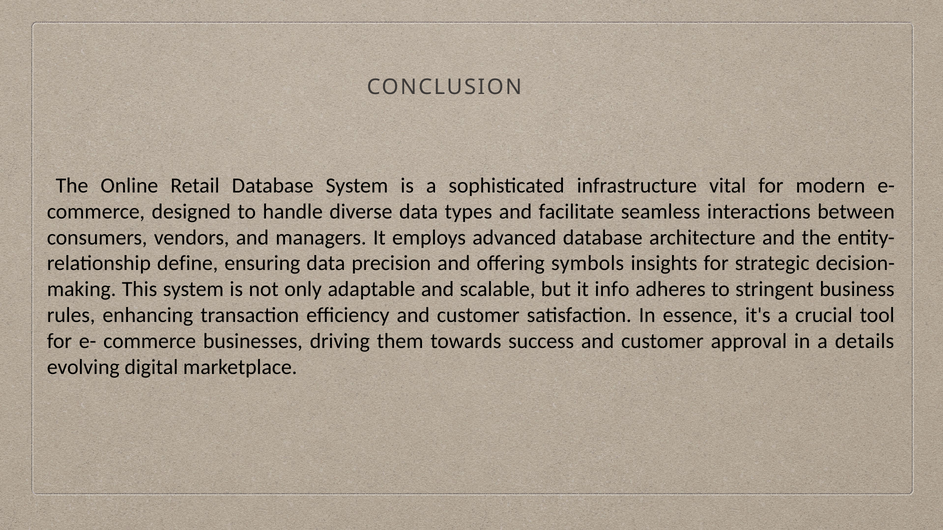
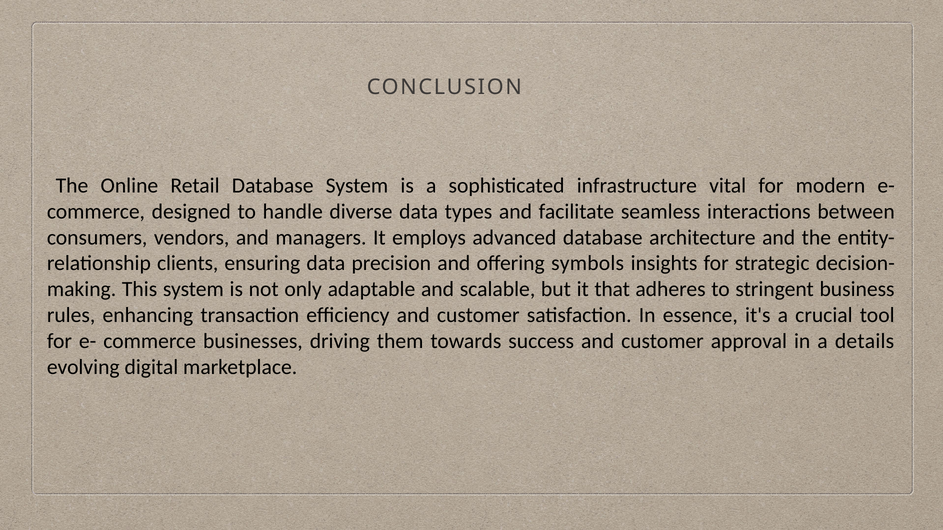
define: define -> clients
info: info -> that
